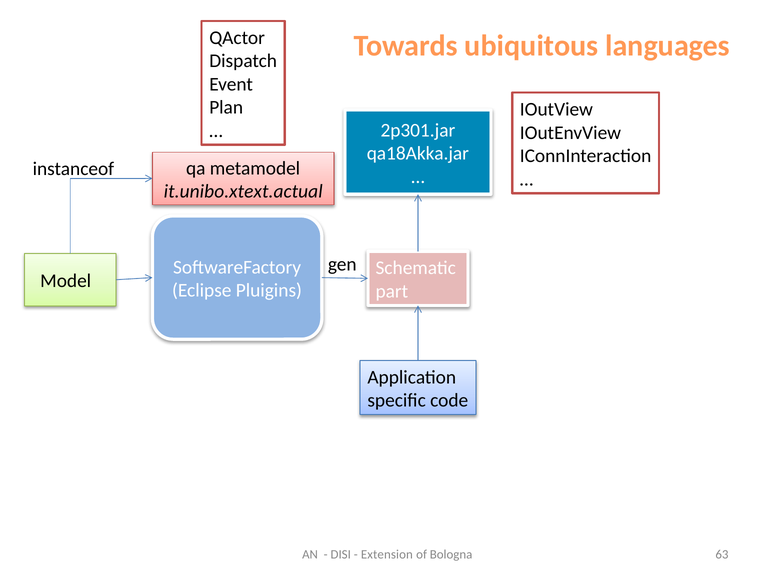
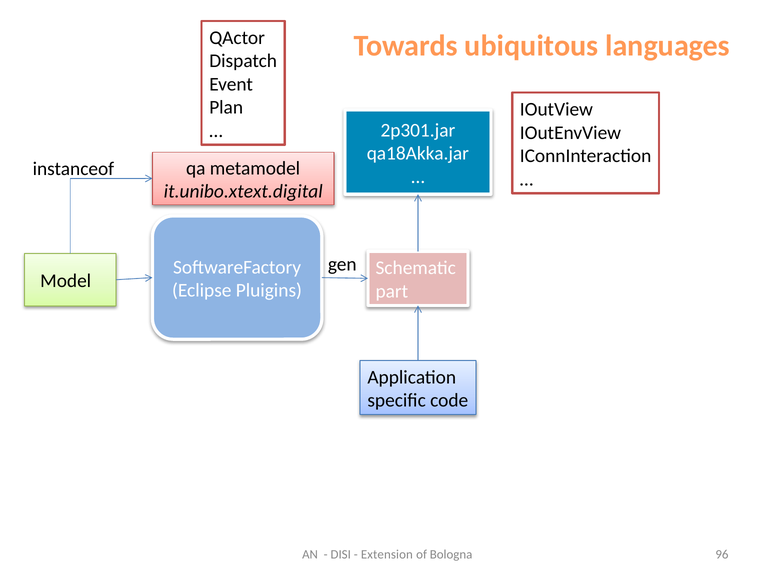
it.unibo.xtext.actual: it.unibo.xtext.actual -> it.unibo.xtext.digital
63: 63 -> 96
